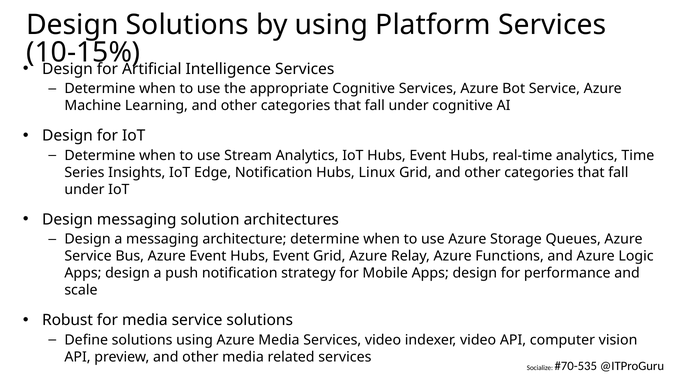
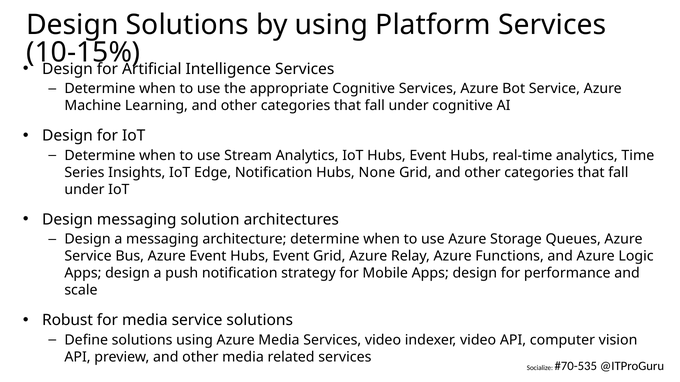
Linux: Linux -> None
